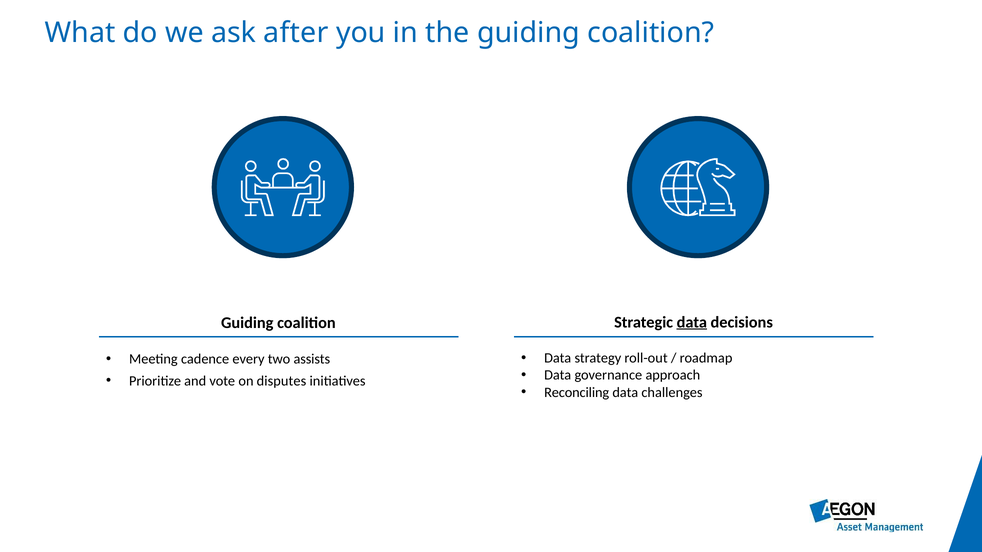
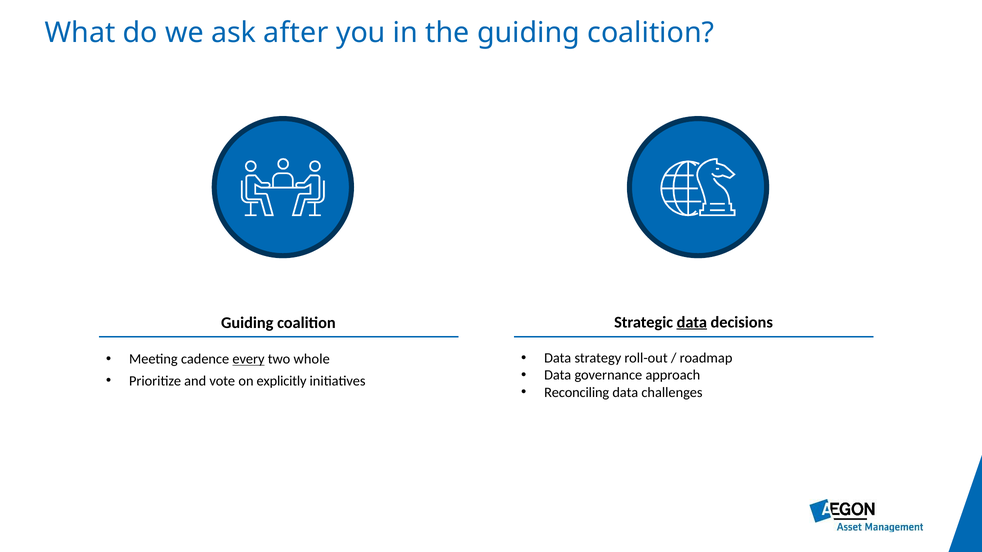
every underline: none -> present
assists: assists -> whole
disputes: disputes -> explicitly
